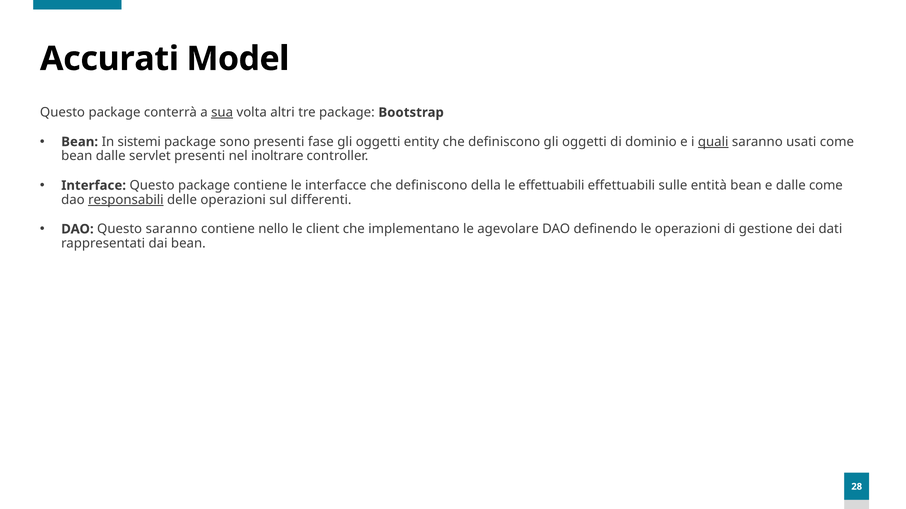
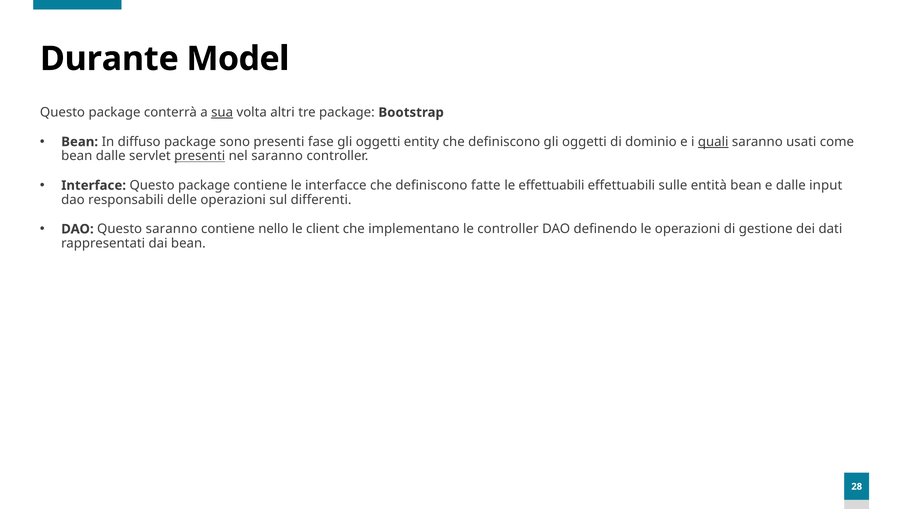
Accurati: Accurati -> Durante
sistemi: sistemi -> diffuso
presenti at (200, 156) underline: none -> present
nel inoltrare: inoltrare -> saranno
della: della -> fatte
dalle come: come -> input
responsabili underline: present -> none
le agevolare: agevolare -> controller
